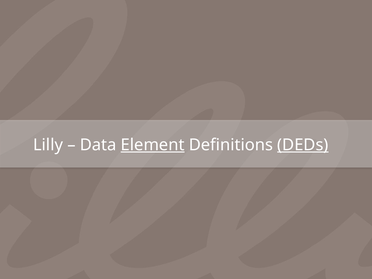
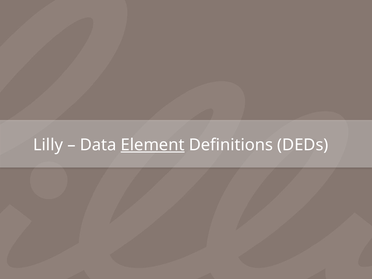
DEDs underline: present -> none
